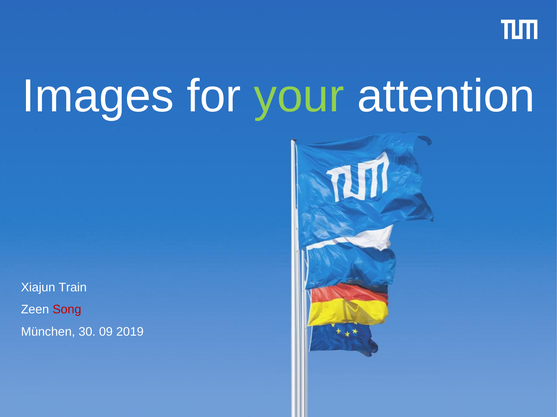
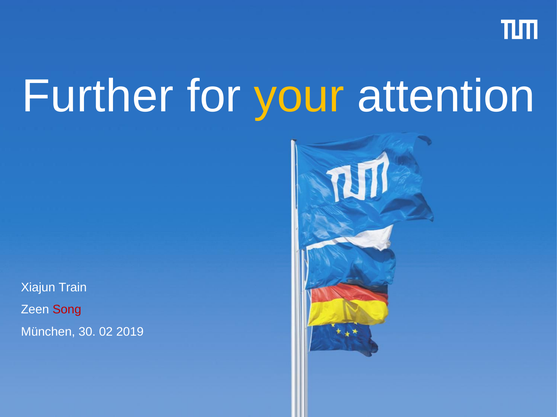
Images: Images -> Further
your colour: light green -> yellow
09: 09 -> 02
